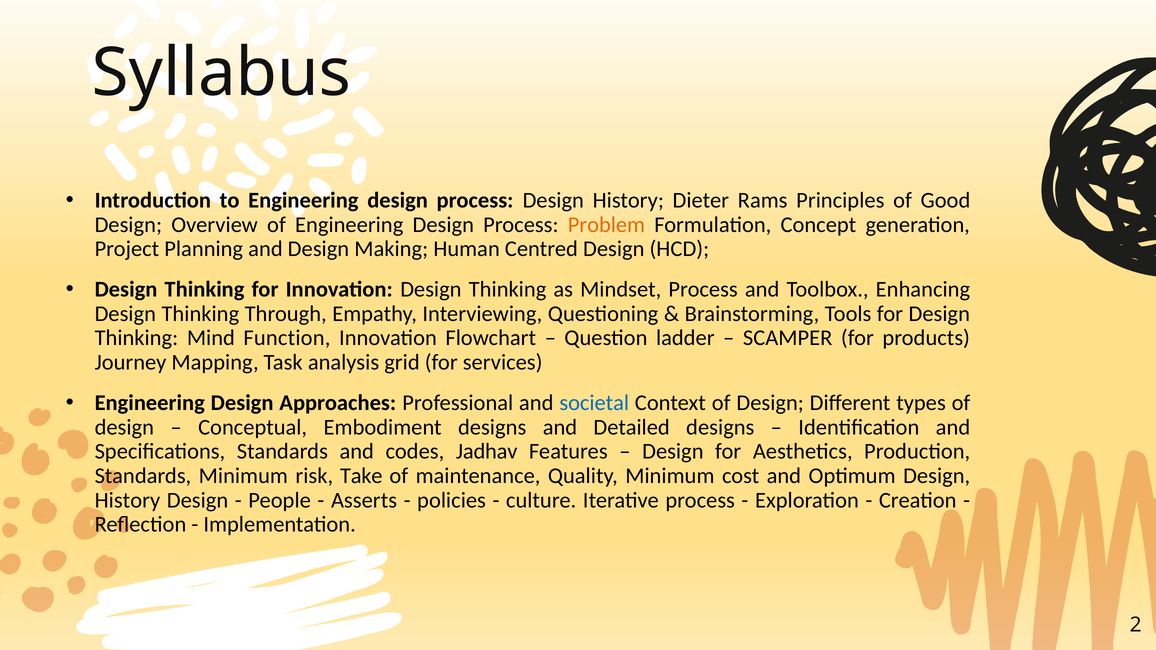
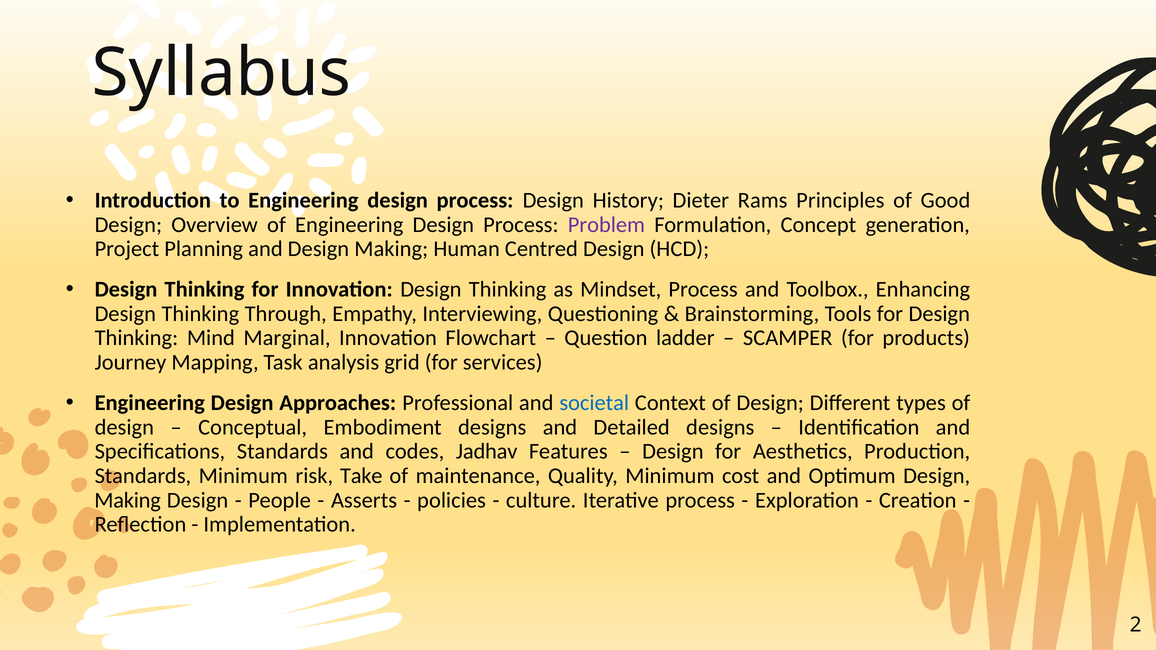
Problem colour: orange -> purple
Function: Function -> Marginal
History at (127, 500): History -> Making
